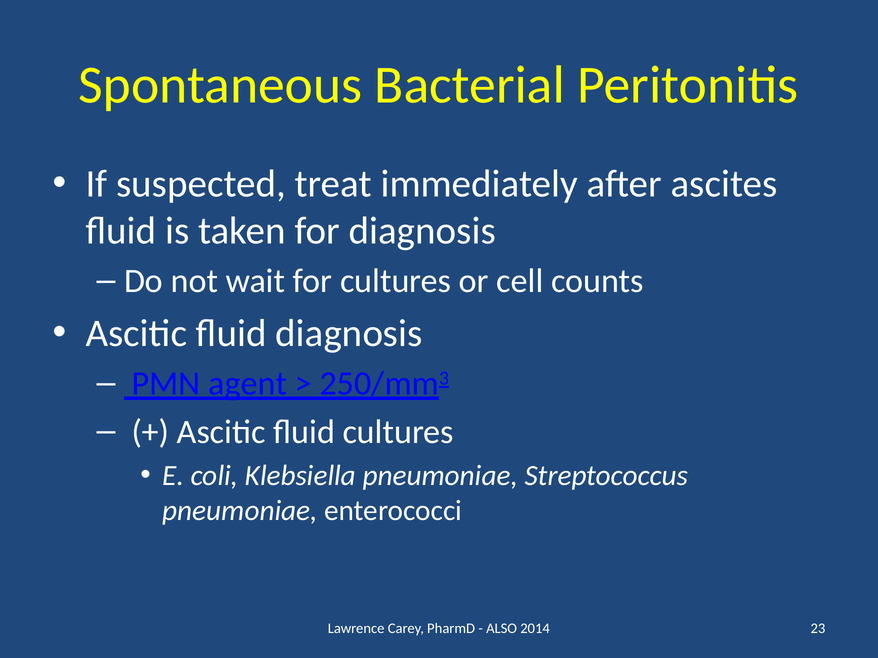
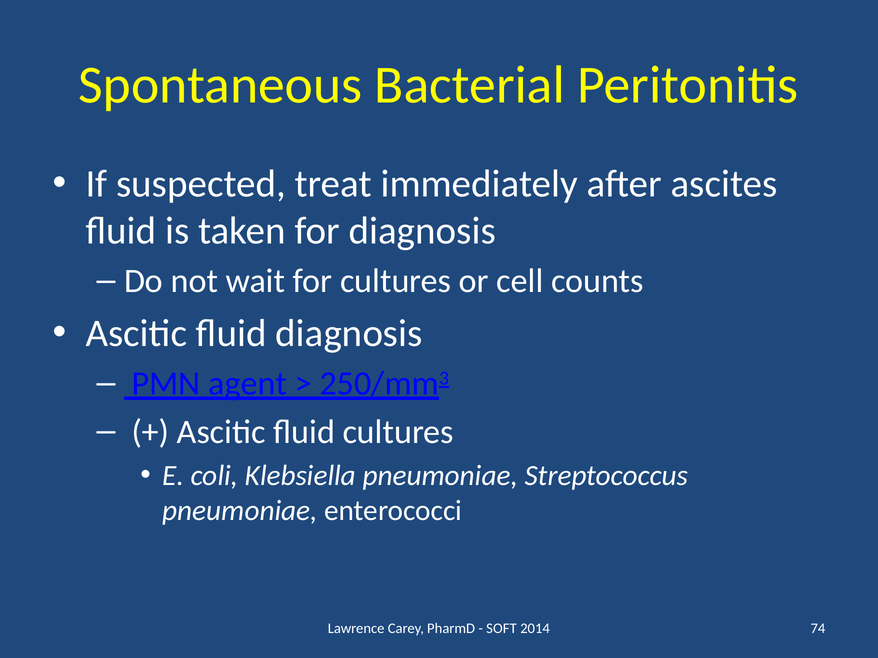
ALSO: ALSO -> SOFT
23: 23 -> 74
